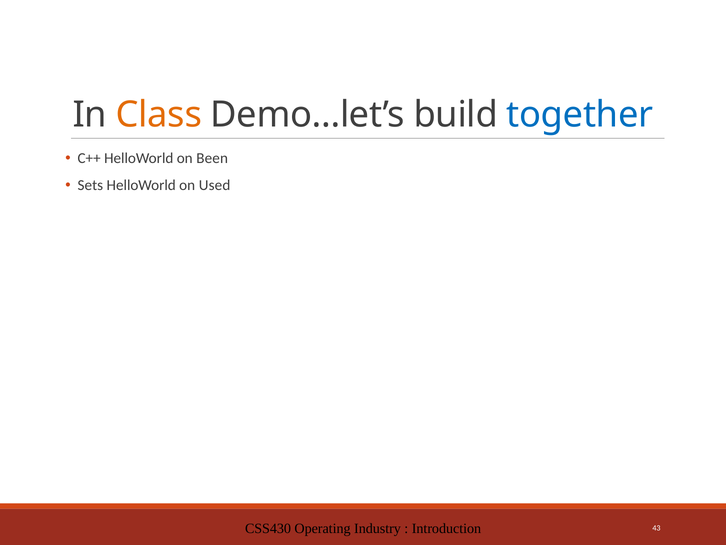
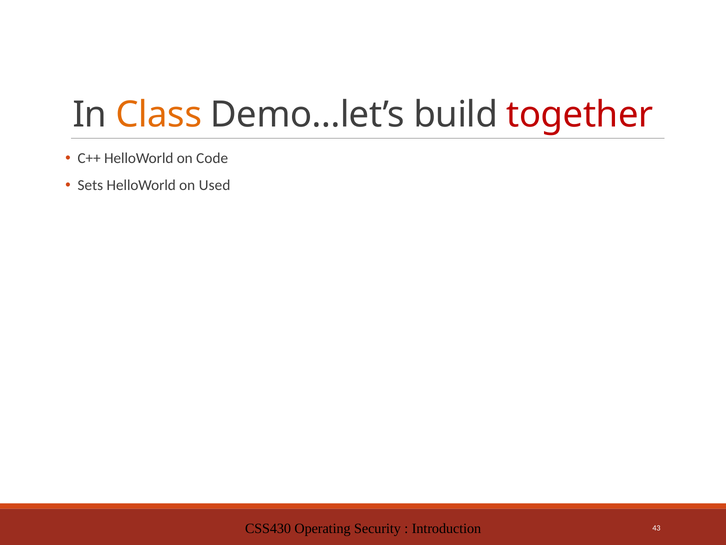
together colour: blue -> red
Been: Been -> Code
Industry: Industry -> Security
